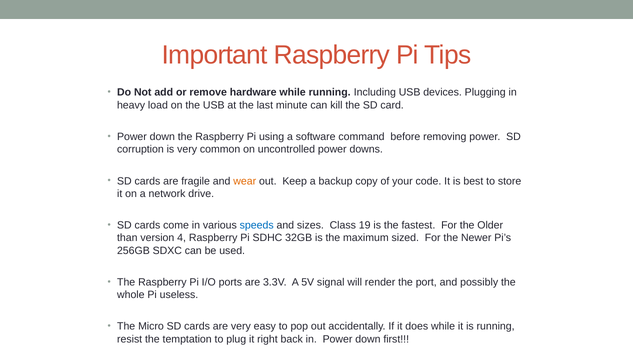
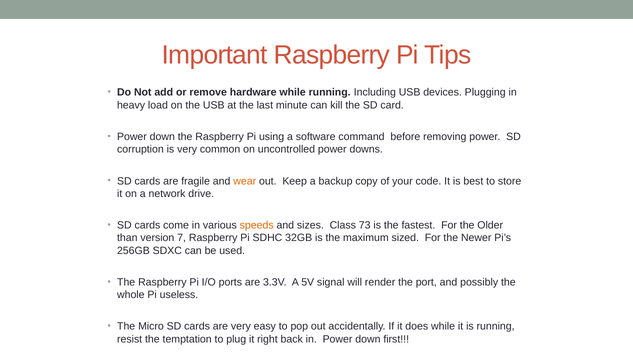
speeds colour: blue -> orange
19: 19 -> 73
4: 4 -> 7
